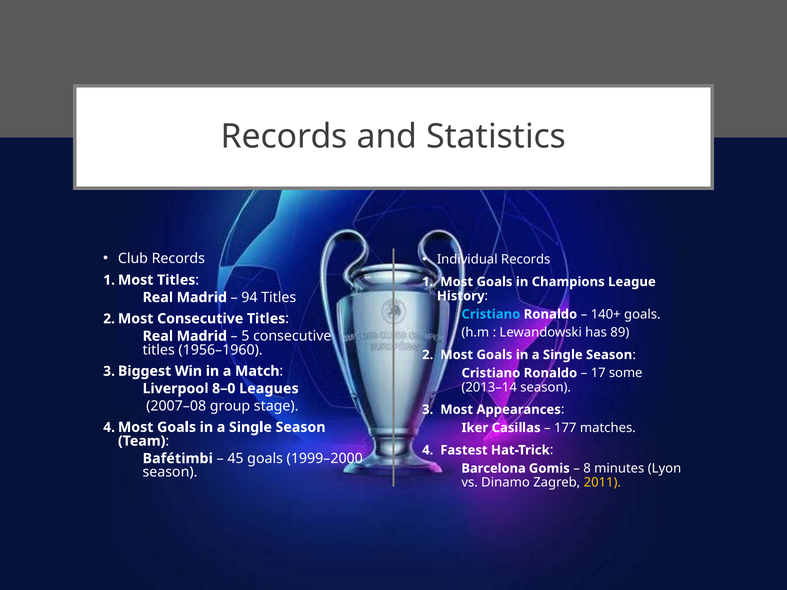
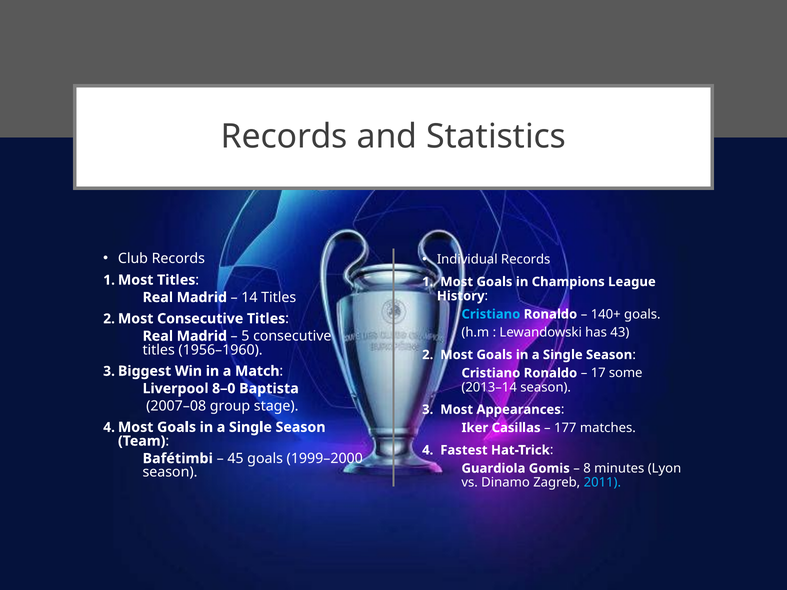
94: 94 -> 14
89: 89 -> 43
Leagues: Leagues -> Baptista
Barcelona: Barcelona -> Guardiola
2011 colour: yellow -> light blue
